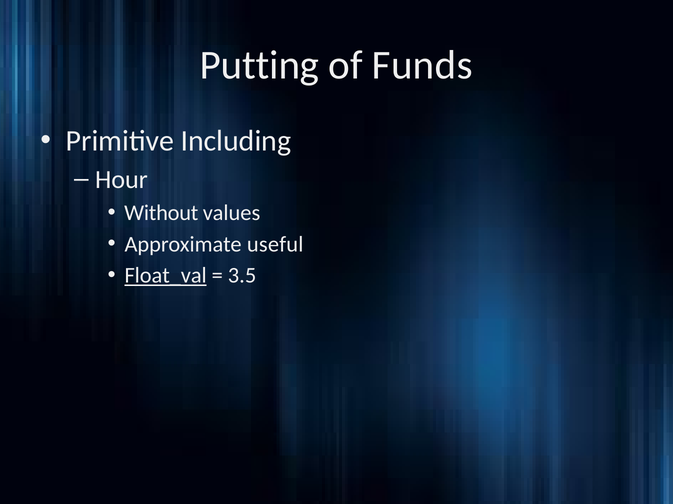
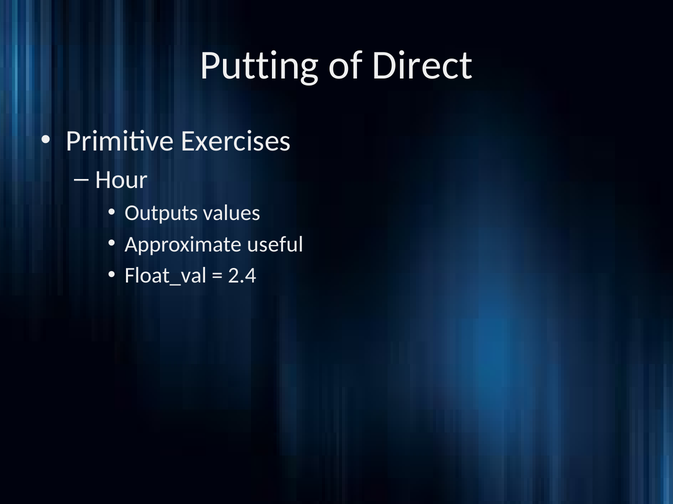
Funds: Funds -> Direct
Including: Including -> Exercises
Without: Without -> Outputs
Float_val underline: present -> none
3.5: 3.5 -> 2.4
